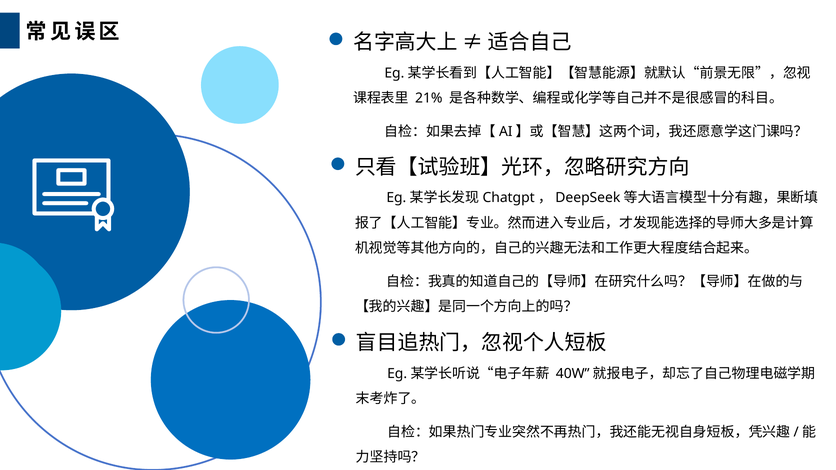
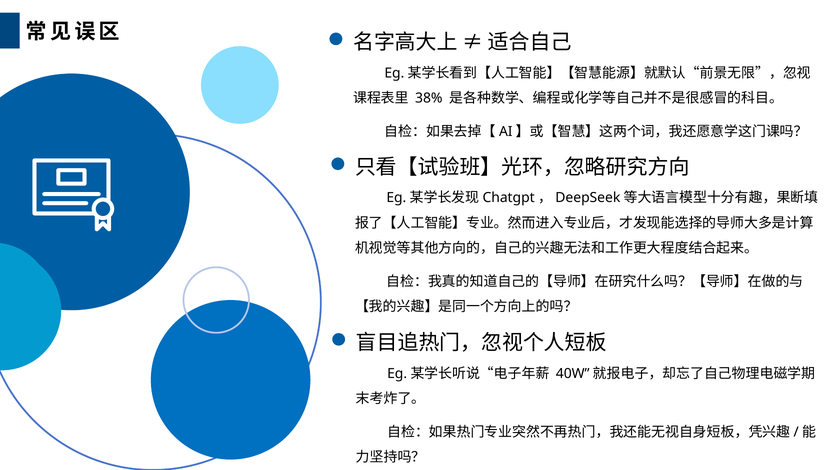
21%: 21% -> 38%
